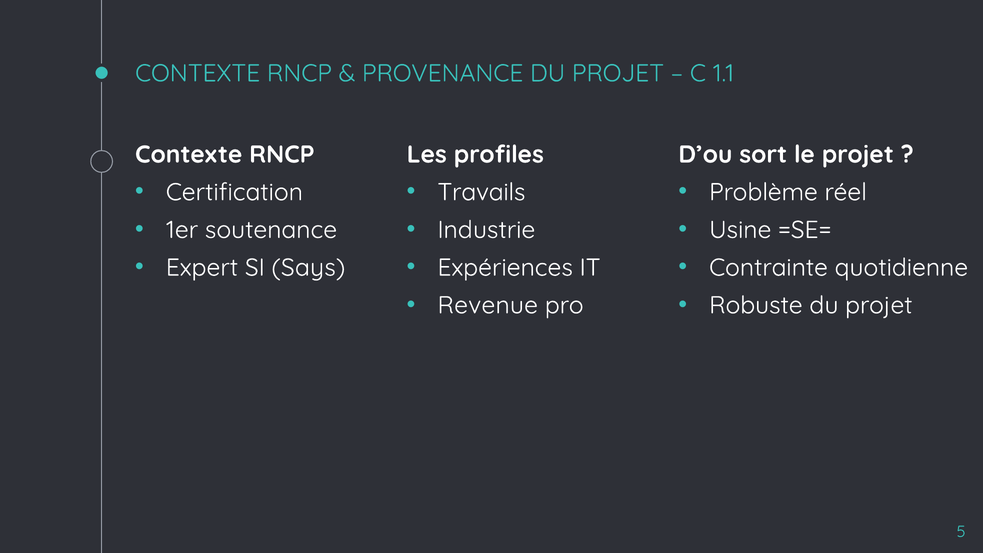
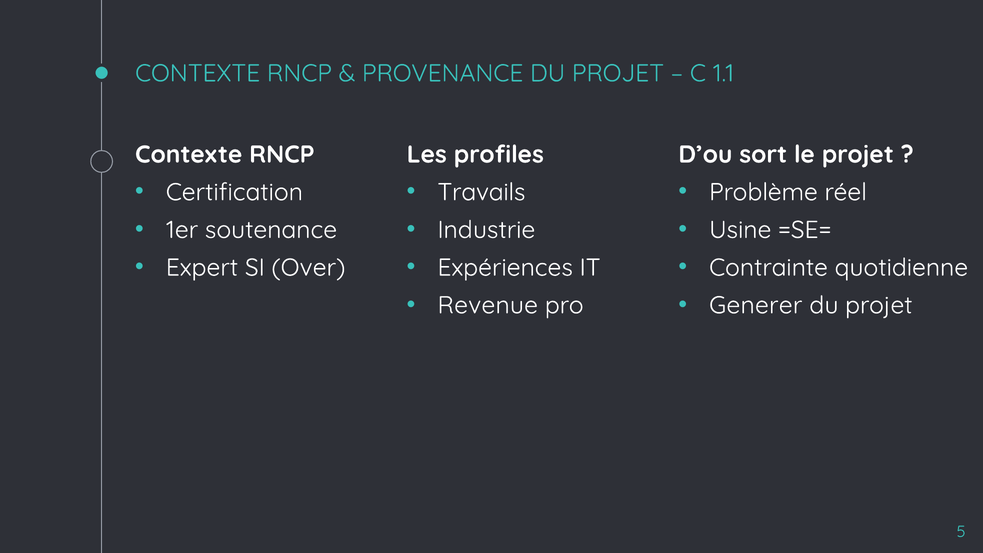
Says: Says -> Over
Robuste: Robuste -> Generer
